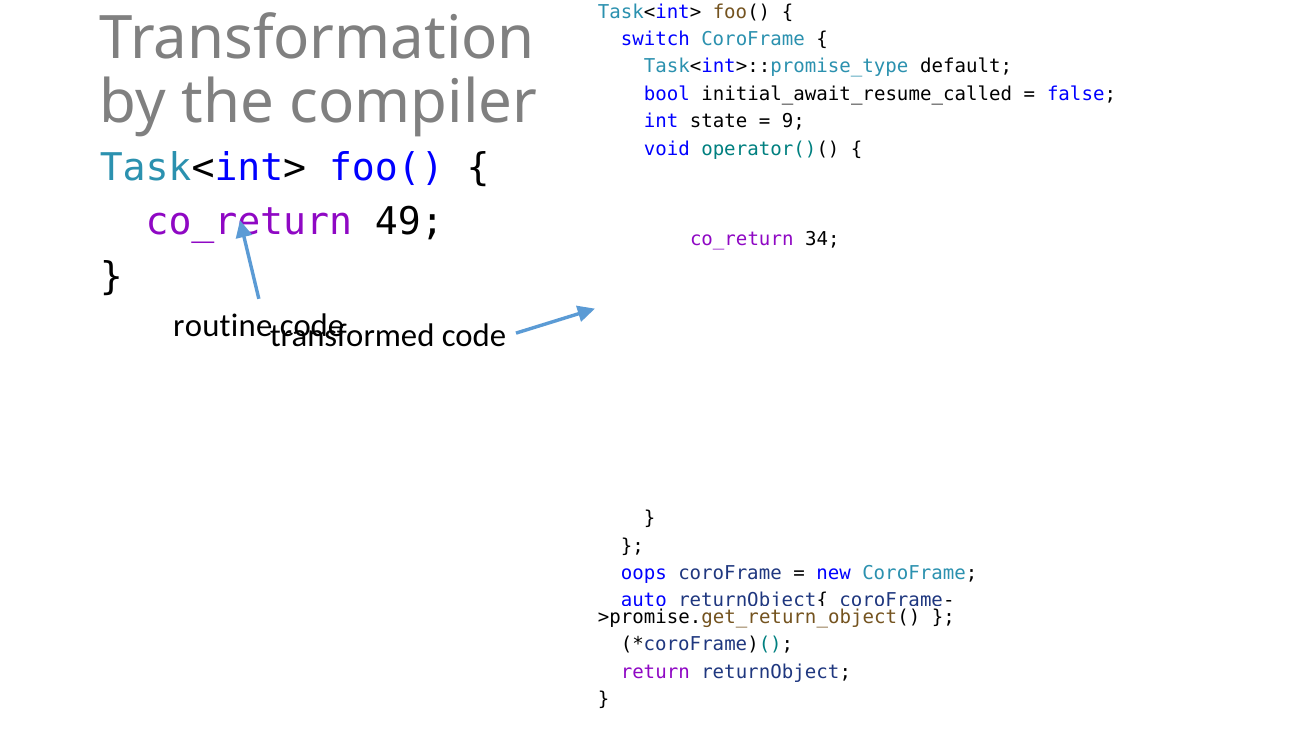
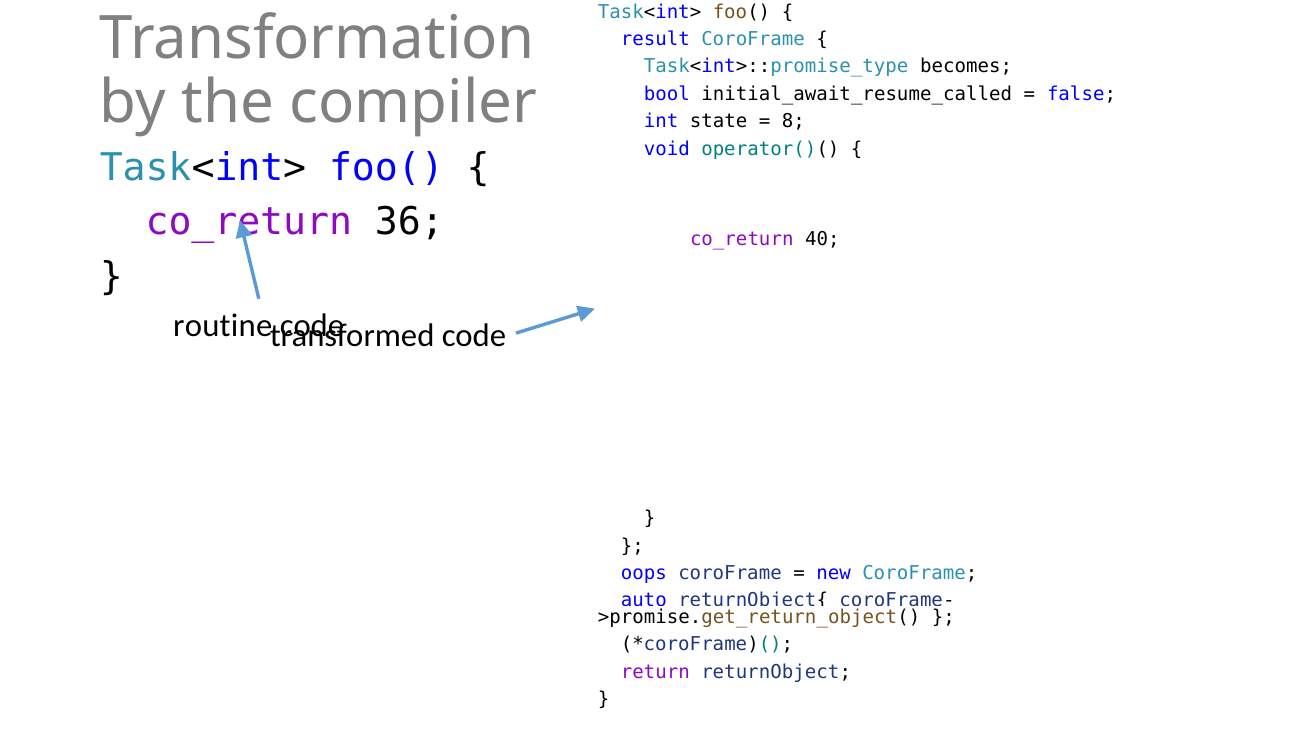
switch: switch -> result
default: default -> becomes
9: 9 -> 8
49: 49 -> 36
34: 34 -> 40
